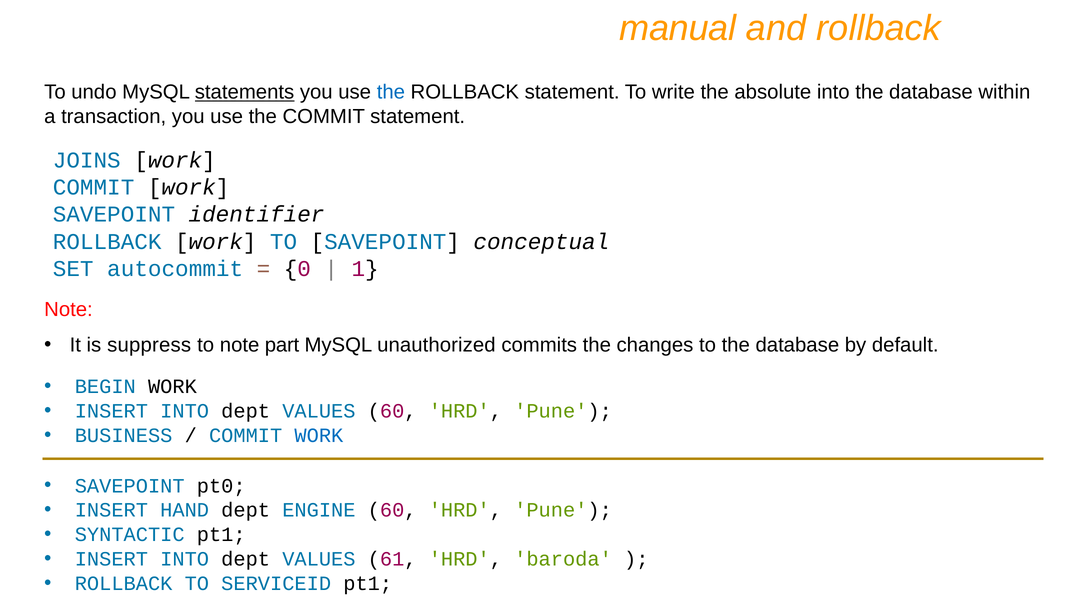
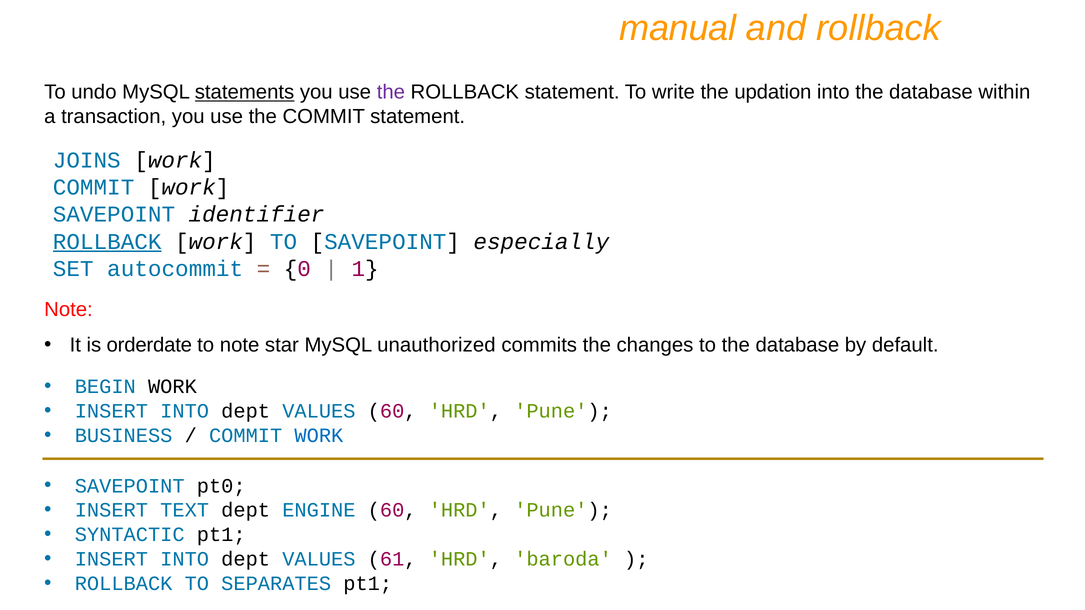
the at (391, 92) colour: blue -> purple
absolute: absolute -> updation
ROLLBACK at (107, 242) underline: none -> present
conceptual: conceptual -> especially
suppress: suppress -> orderdate
part: part -> star
HAND: HAND -> TEXT
SERVICEID: SERVICEID -> SEPARATES
